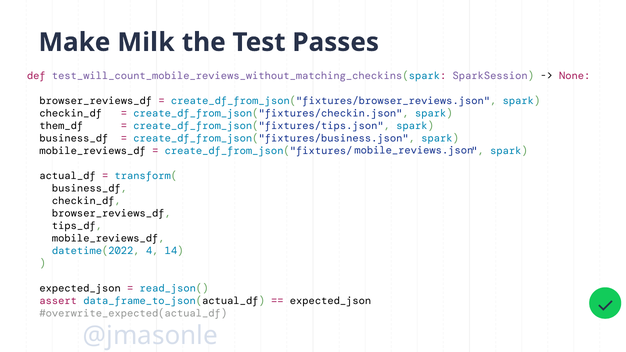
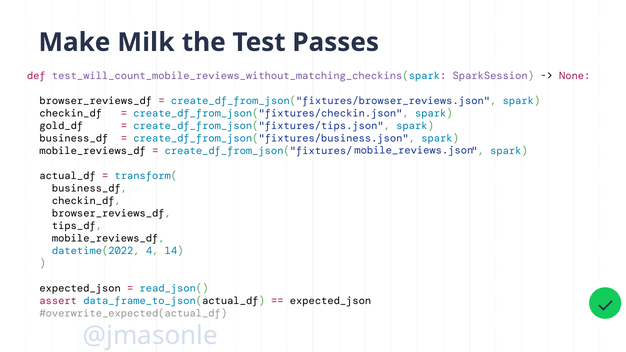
them_df: them_df -> gold_df
